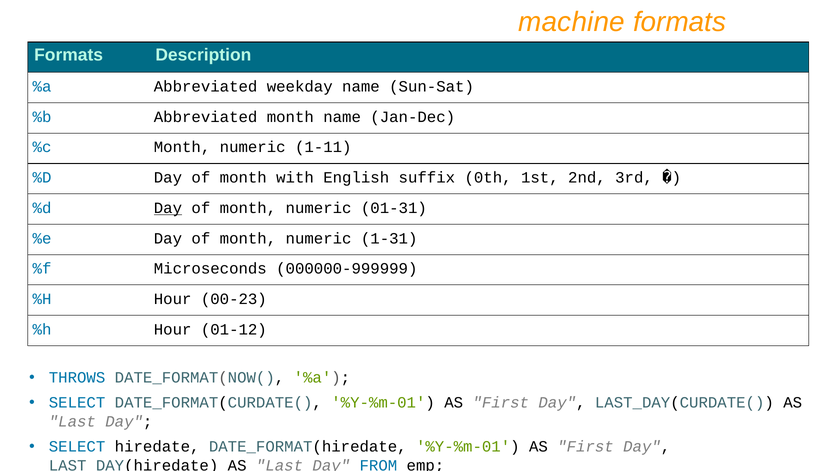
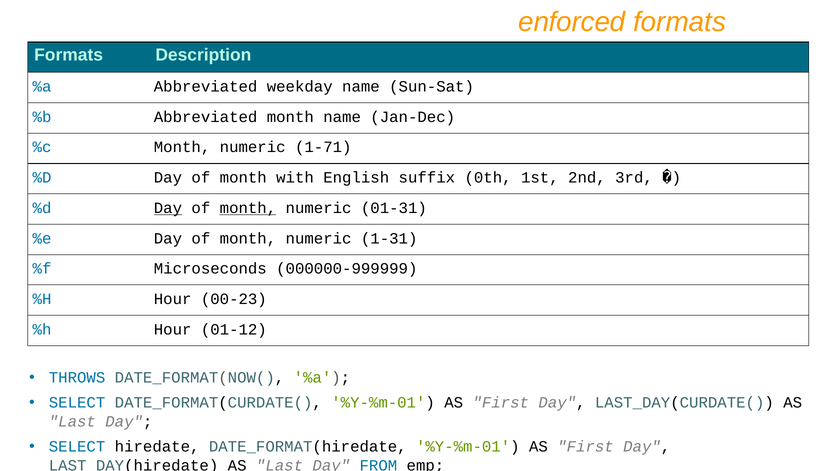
machine: machine -> enforced
1-11: 1-11 -> 1-71
month at (248, 208) underline: none -> present
